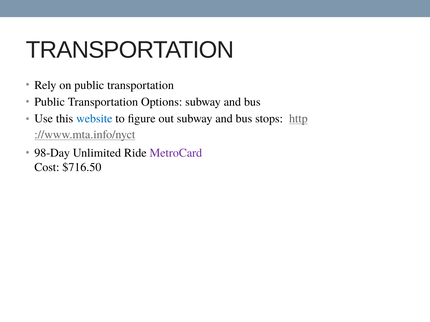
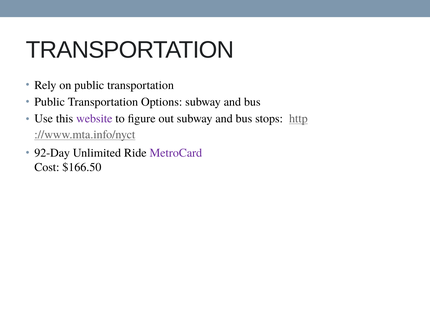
website colour: blue -> purple
98-Day: 98-Day -> 92-Day
$716.50: $716.50 -> $166.50
